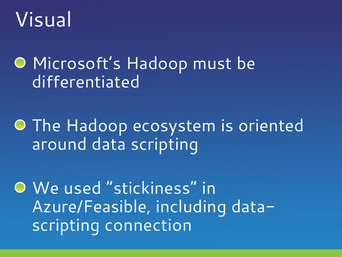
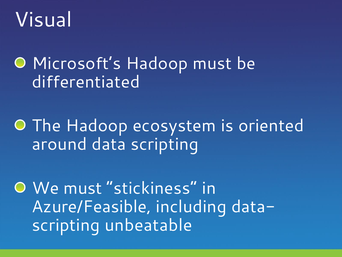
We used: used -> must
connection: connection -> unbeatable
